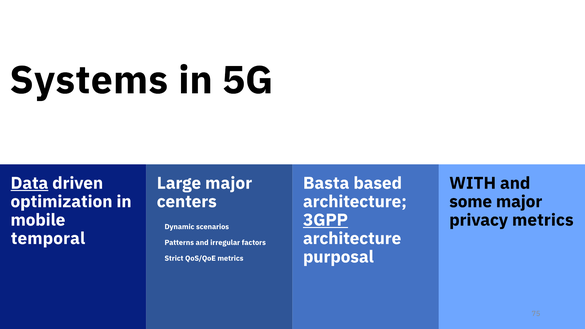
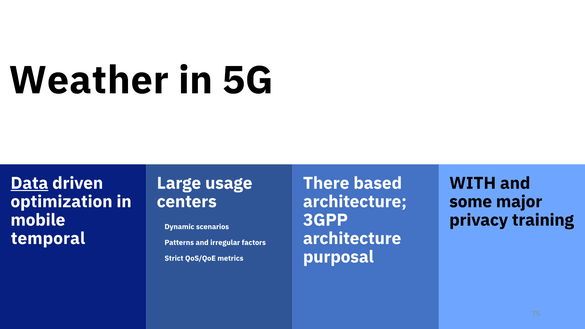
Systems: Systems -> Weather
Large major: major -> usage
Basta: Basta -> There
3GPP underline: present -> none
privacy metrics: metrics -> training
